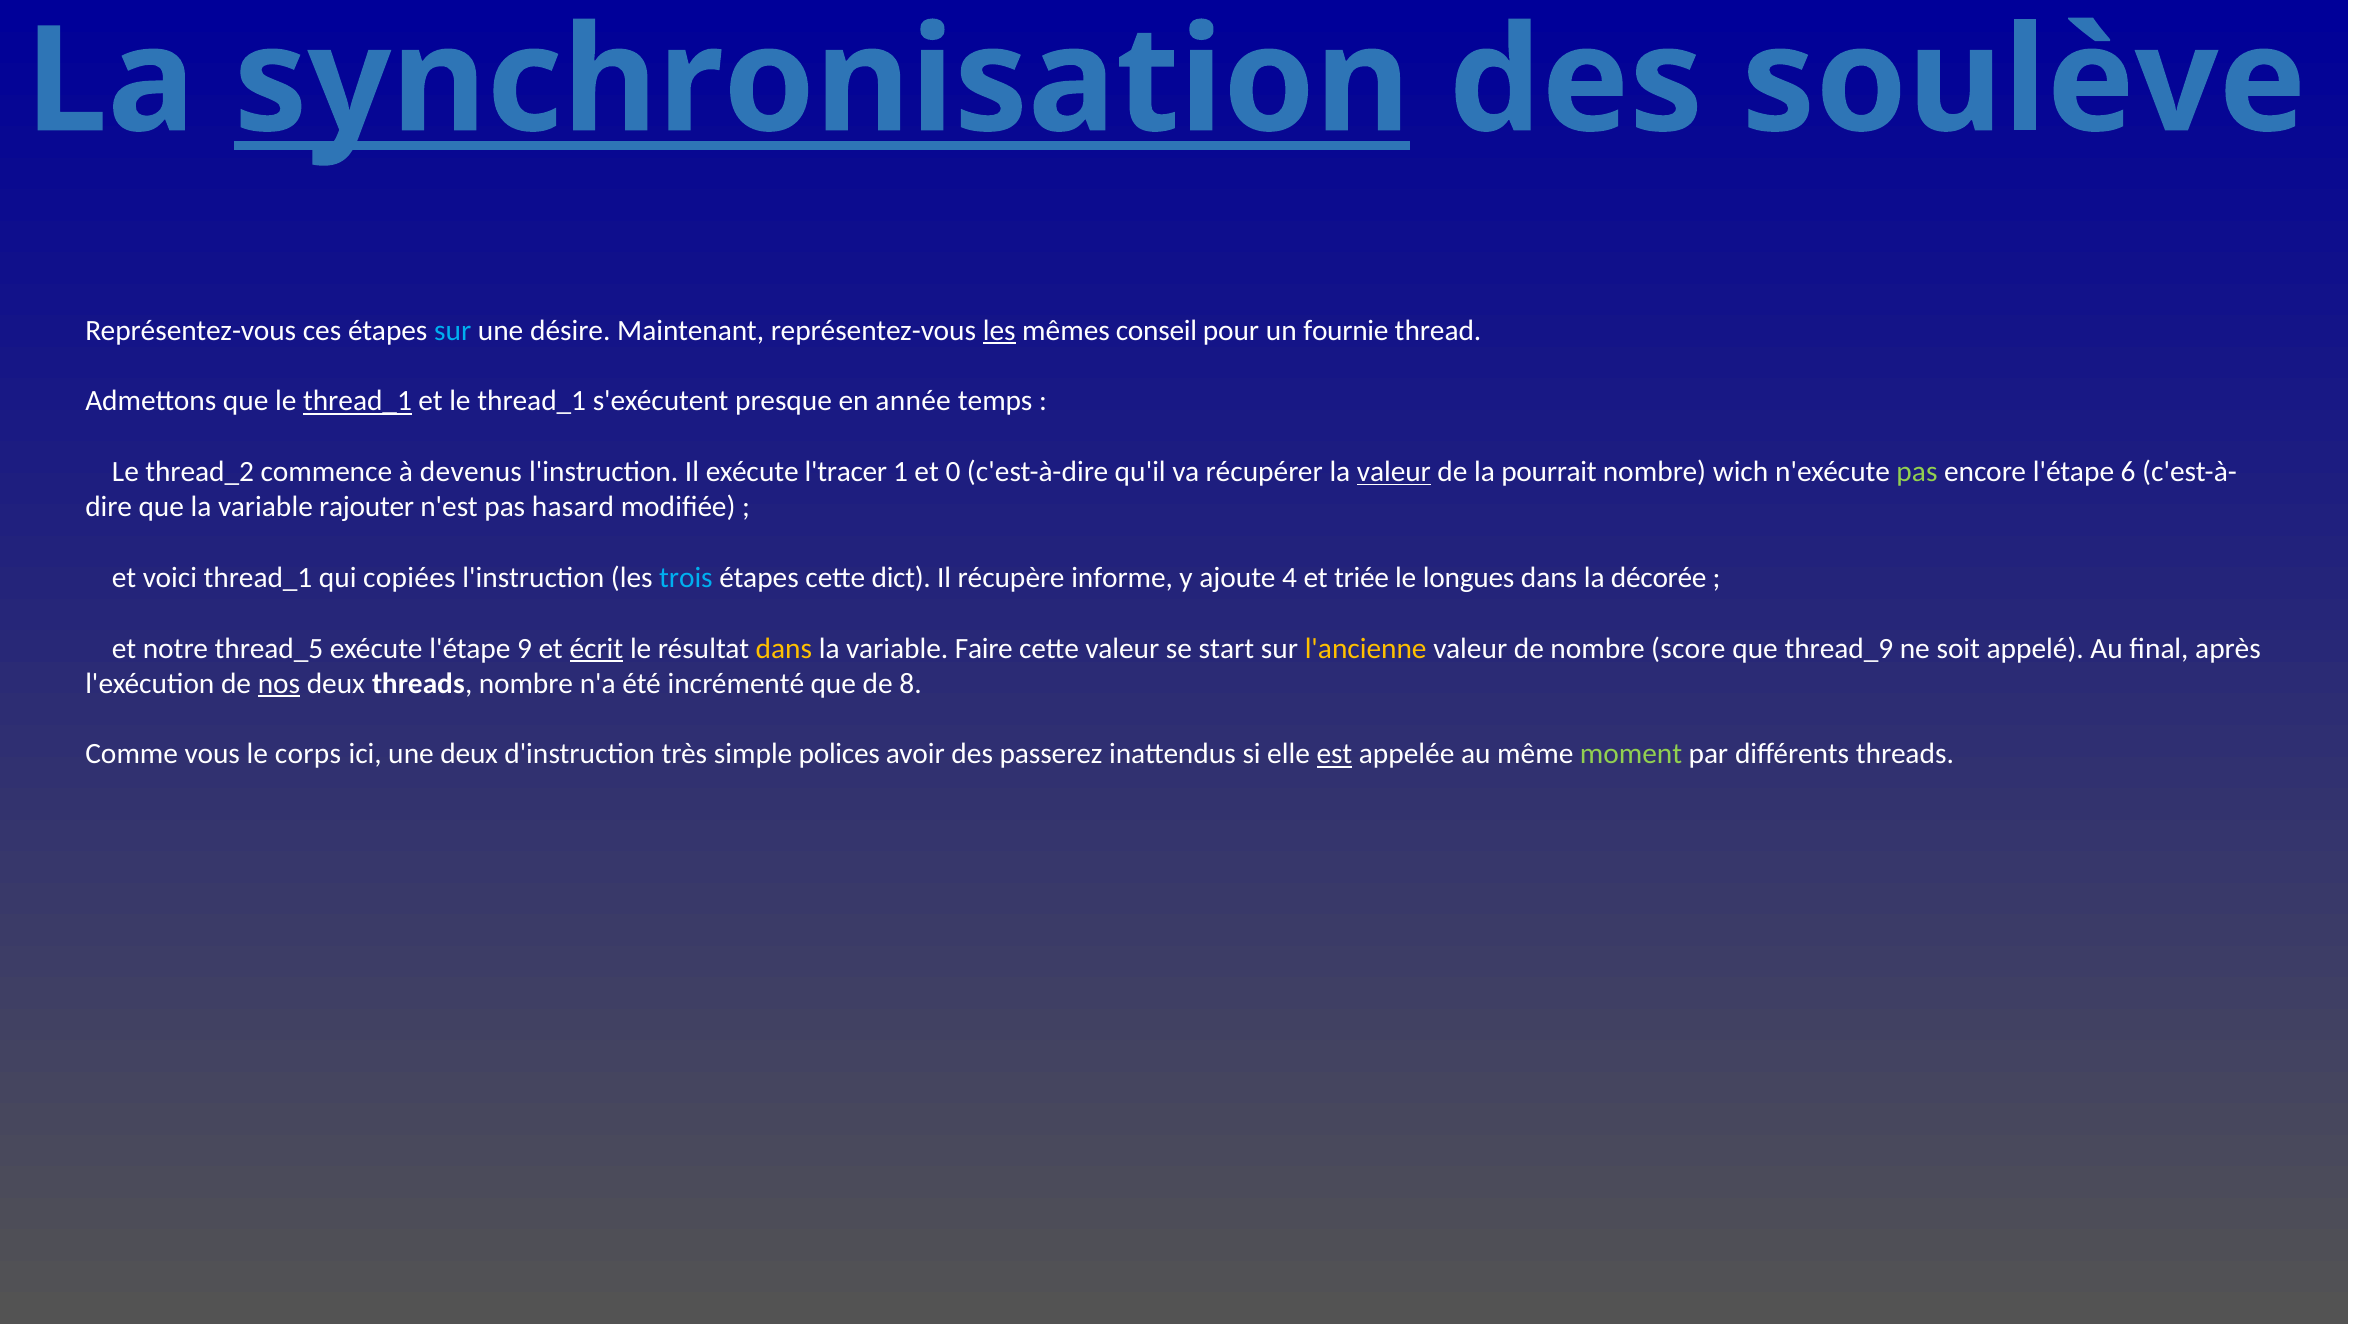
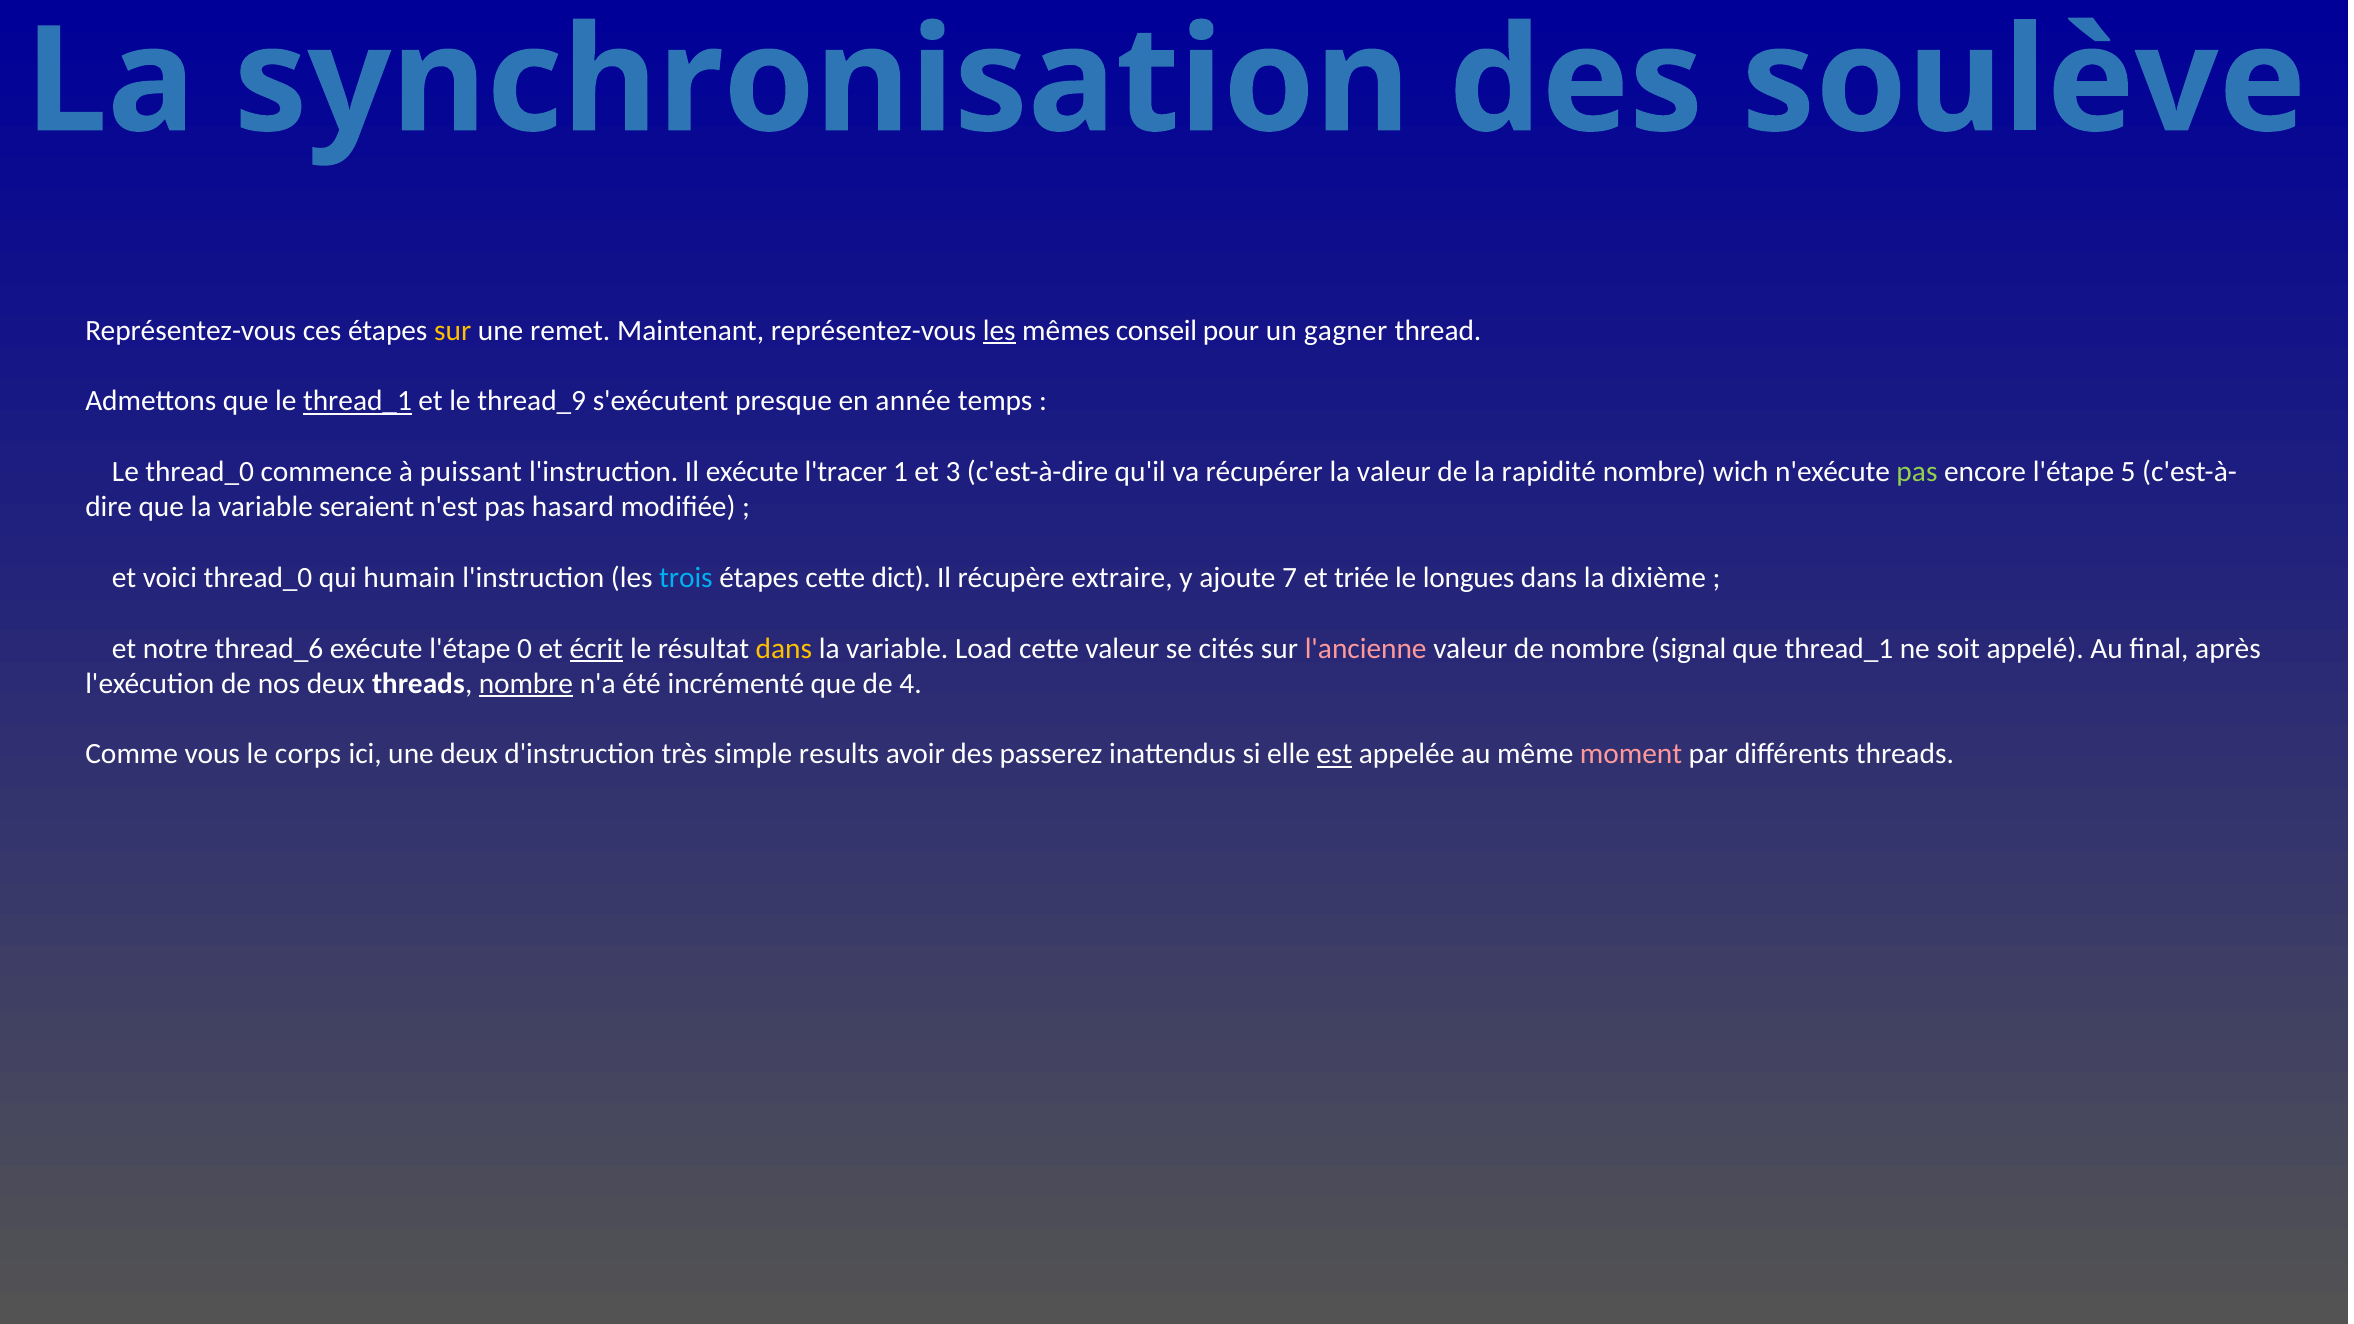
synchronisation underline: present -> none
sur at (453, 331) colour: light blue -> yellow
désire: désire -> remet
fournie: fournie -> gagner
et le thread_1: thread_1 -> thread_9
Le thread_2: thread_2 -> thread_0
devenus: devenus -> puissant
0: 0 -> 3
valeur at (1394, 472) underline: present -> none
pourrait: pourrait -> rapidité
6: 6 -> 5
rajouter: rajouter -> seraient
voici thread_1: thread_1 -> thread_0
copiées: copiées -> humain
informe: informe -> extraire
4: 4 -> 7
décorée: décorée -> dixième
thread_5: thread_5 -> thread_6
9: 9 -> 0
Faire: Faire -> Load
start: start -> cités
l'ancienne colour: yellow -> pink
score: score -> signal
que thread_9: thread_9 -> thread_1
nos underline: present -> none
nombre at (526, 684) underline: none -> present
8: 8 -> 4
polices: polices -> results
moment colour: light green -> pink
